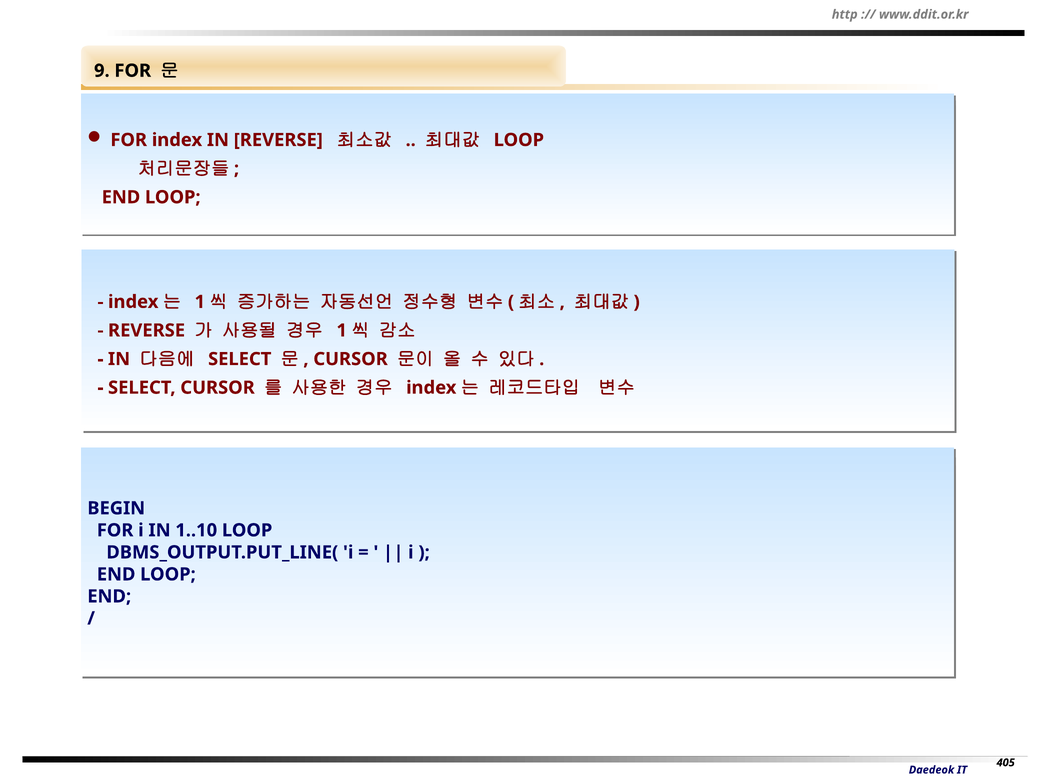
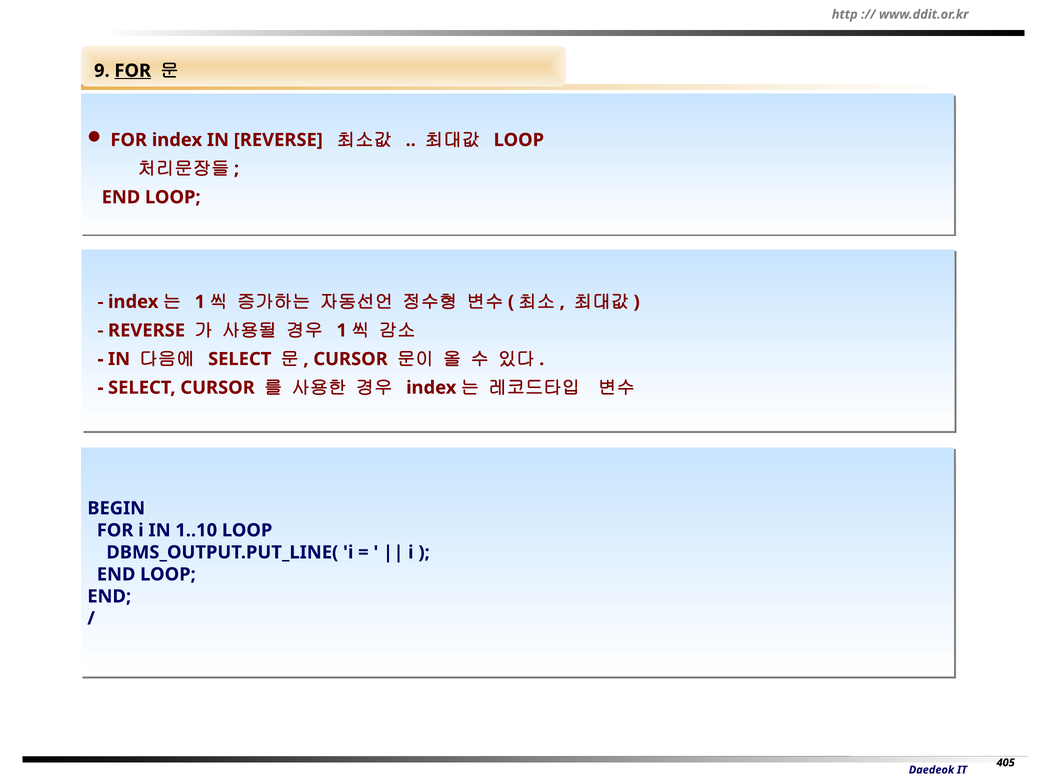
FOR at (133, 71) underline: none -> present
